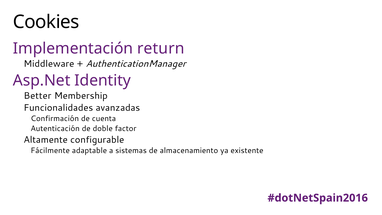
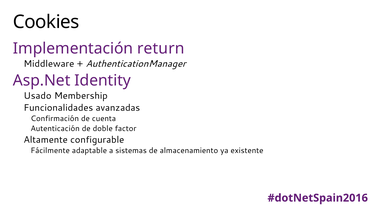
Better: Better -> Usado
